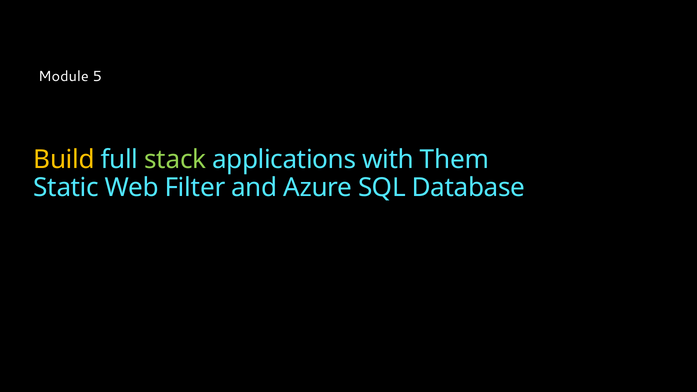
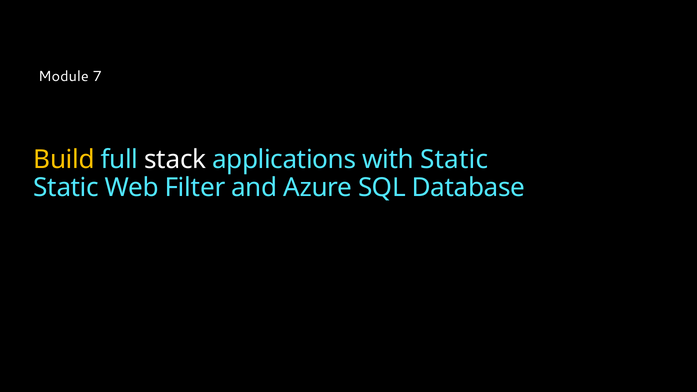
5: 5 -> 7
stack colour: light green -> white
with Them: Them -> Static
